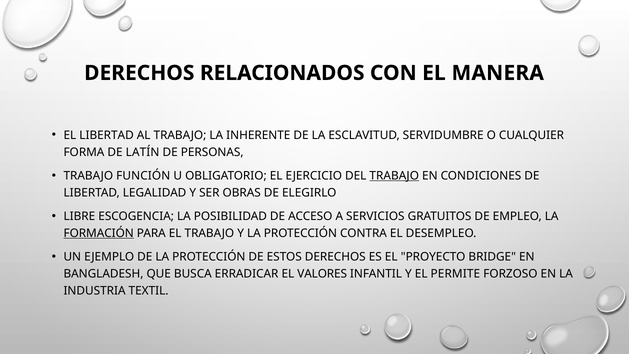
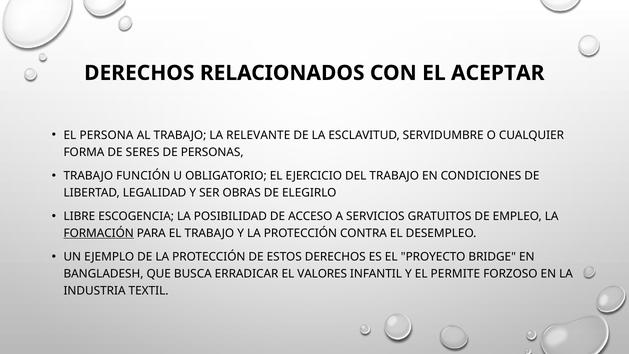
MANERA: MANERA -> ACEPTAR
EL LIBERTAD: LIBERTAD -> PERSONA
INHERENTE: INHERENTE -> RELEVANTE
LATÍN: LATÍN -> SERES
TRABAJO at (394, 176) underline: present -> none
